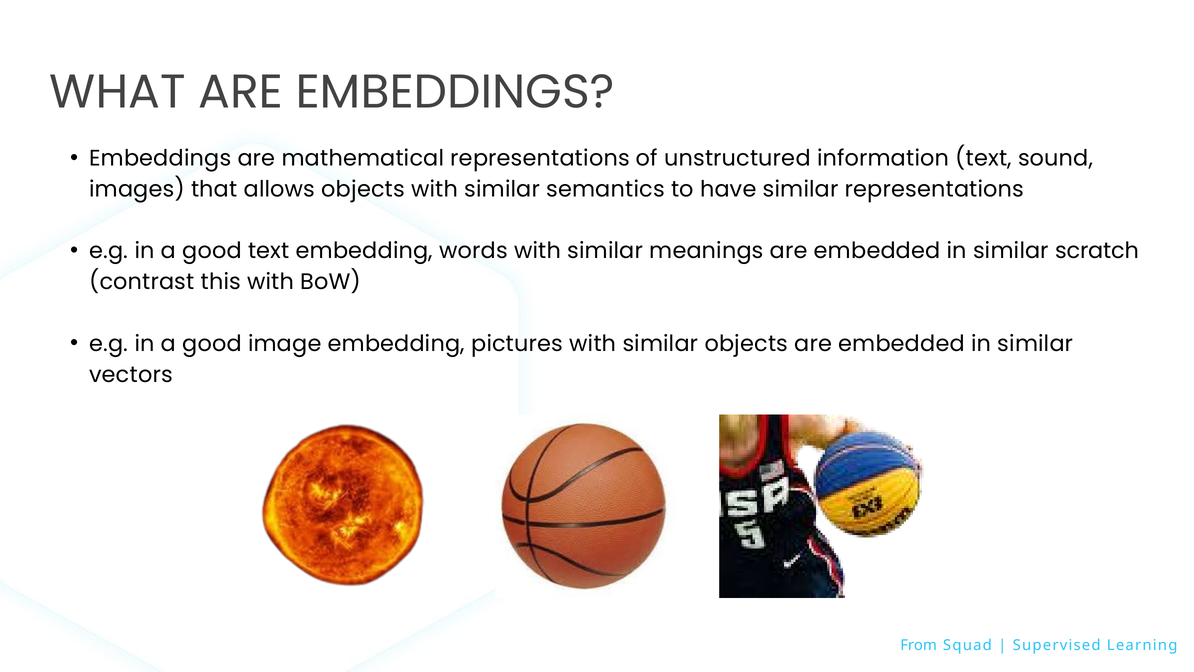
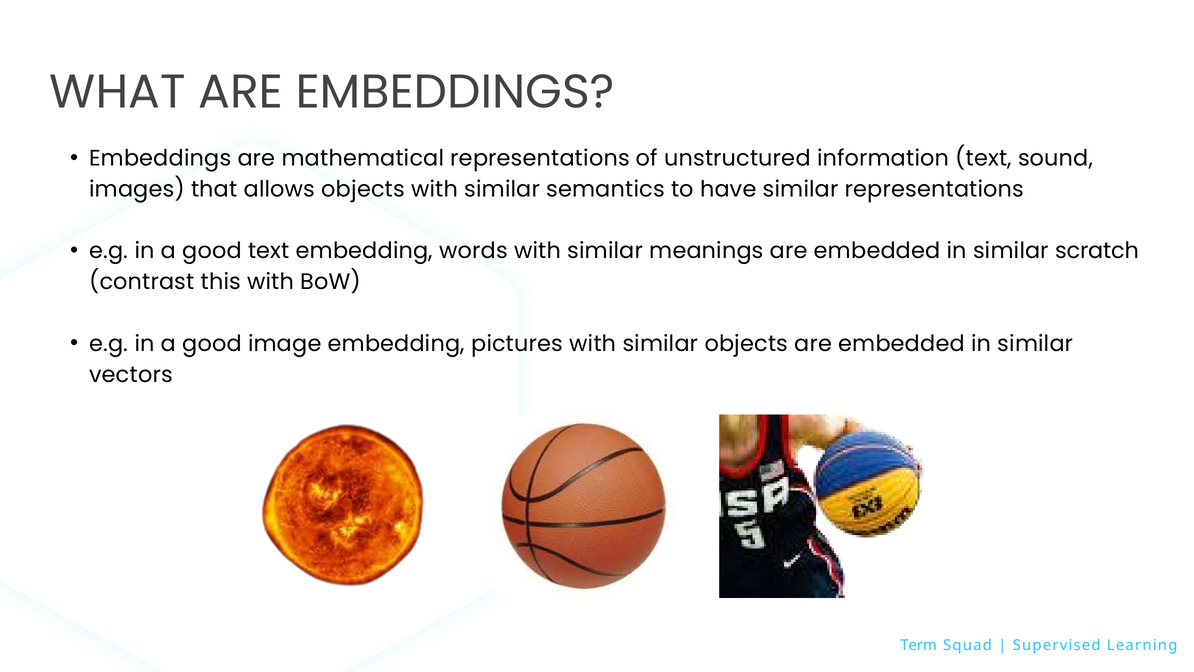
From: From -> Term
